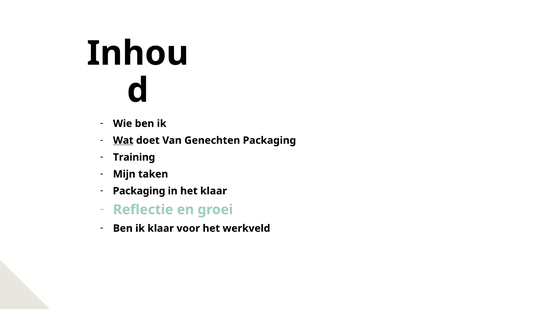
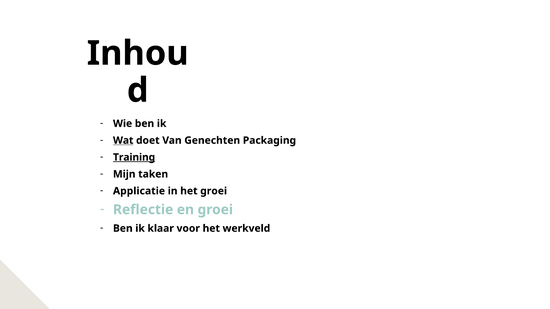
Training underline: none -> present
Packaging at (139, 191): Packaging -> Applicatie
het klaar: klaar -> groei
